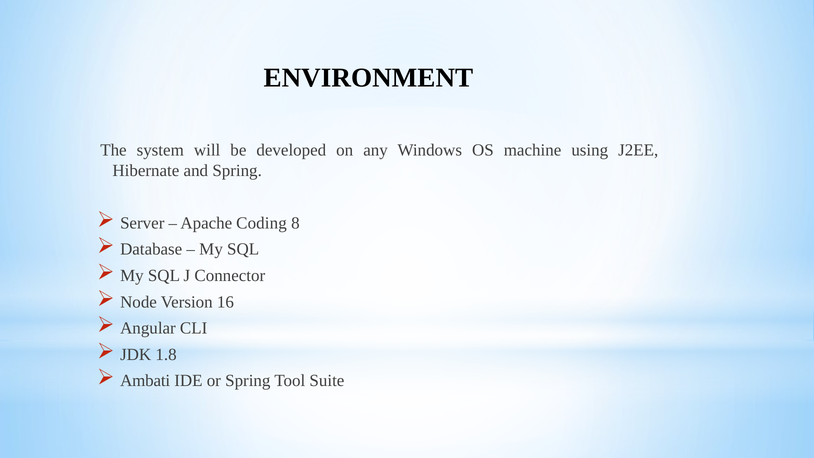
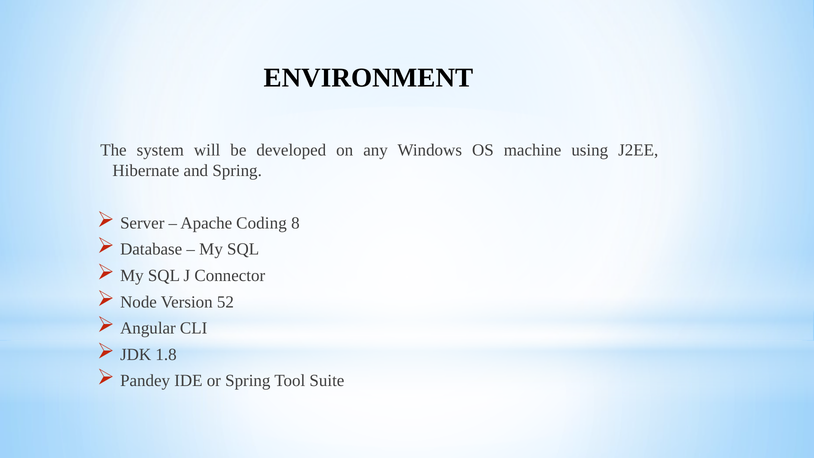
16: 16 -> 52
Ambati: Ambati -> Pandey
